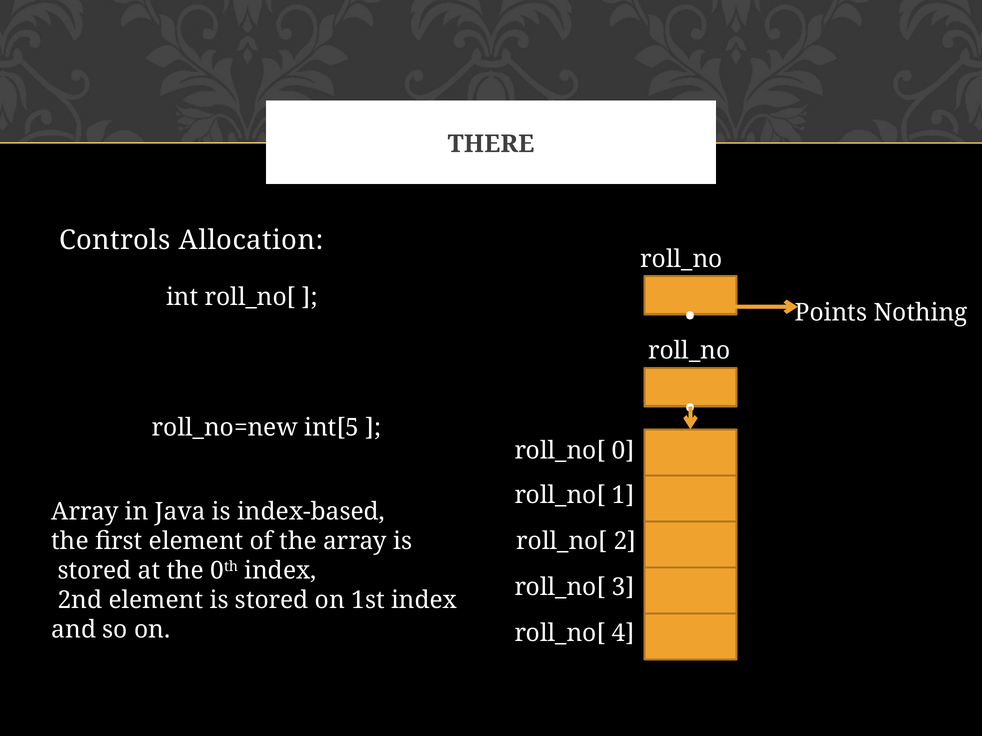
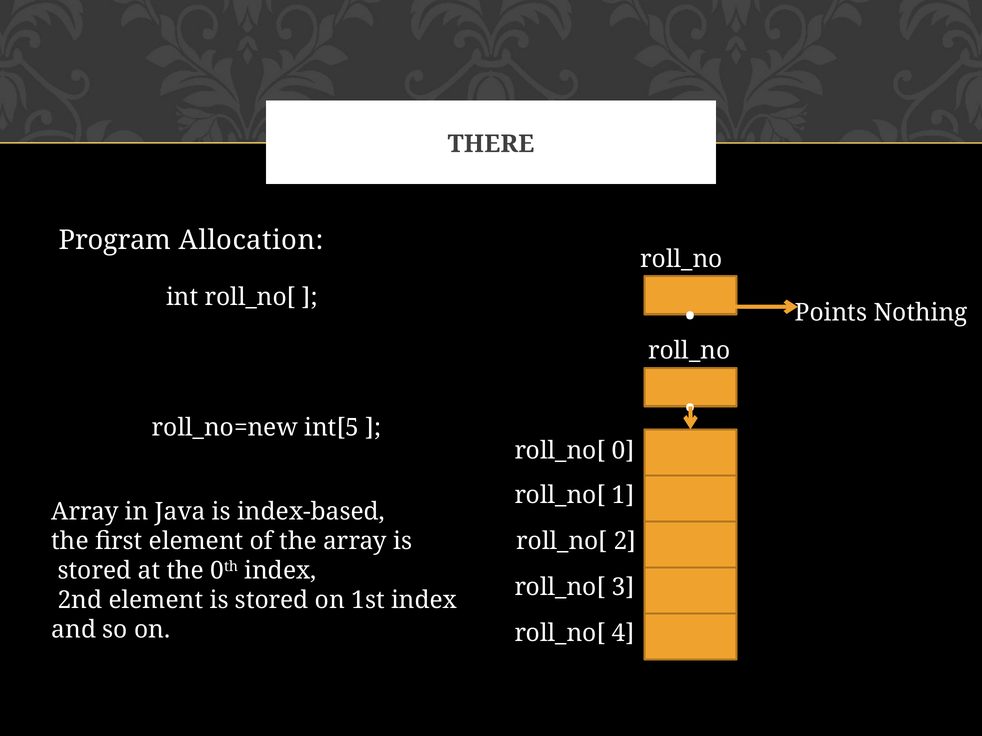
Controls: Controls -> Program
